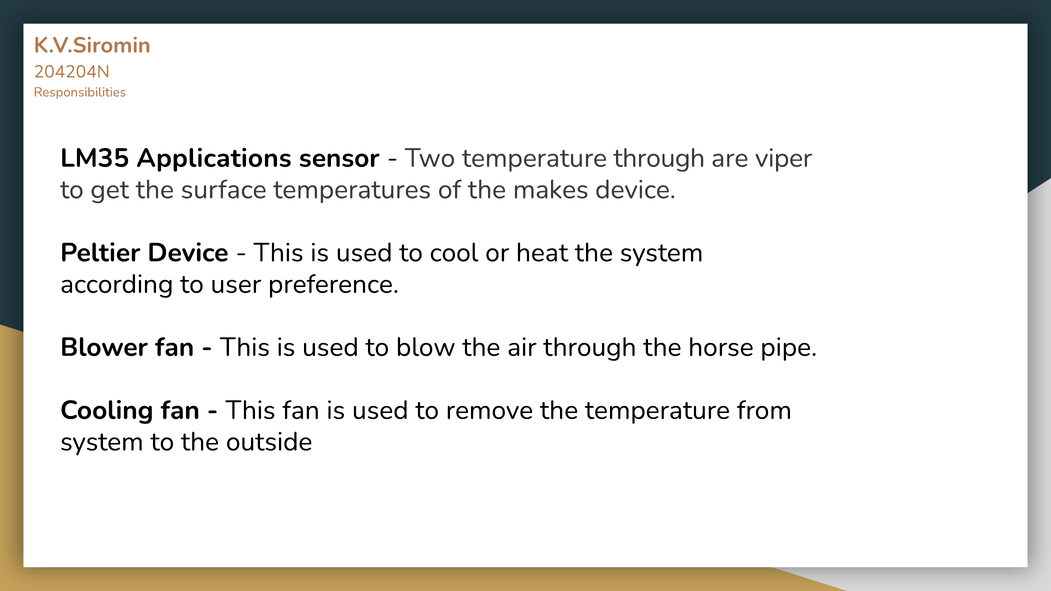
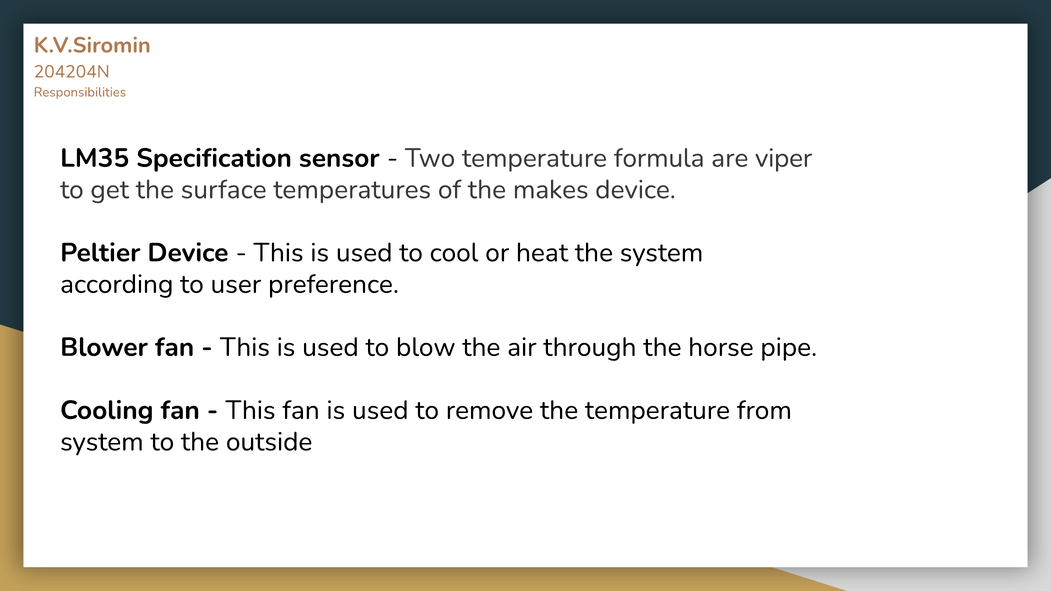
Applications: Applications -> Specification
temperature through: through -> formula
